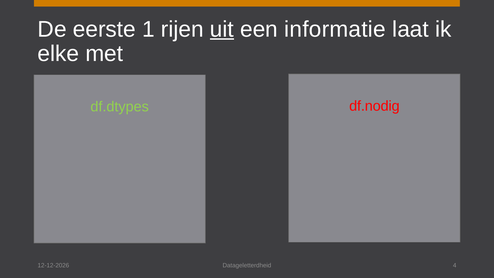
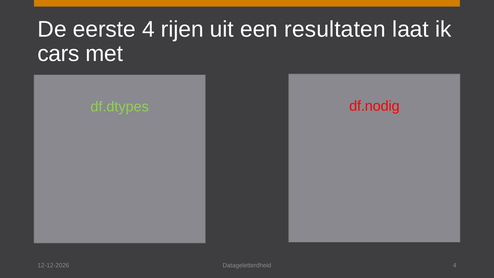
eerste 1: 1 -> 4
uit underline: present -> none
informatie: informatie -> resultaten
elke: elke -> cars
